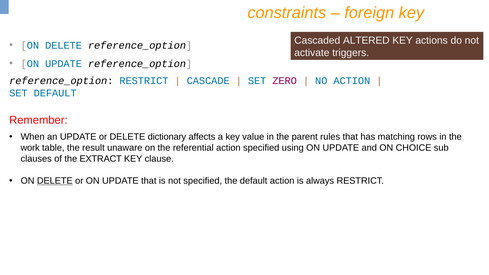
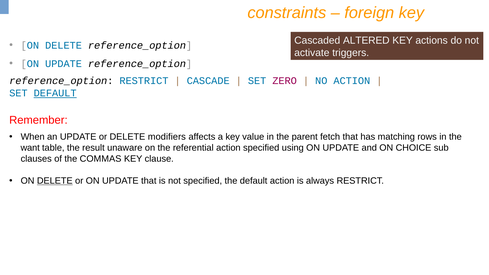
DEFAULT at (55, 93) underline: none -> present
dictionary: dictionary -> modifiers
rules: rules -> fetch
work: work -> want
EXTRACT: EXTRACT -> COMMAS
